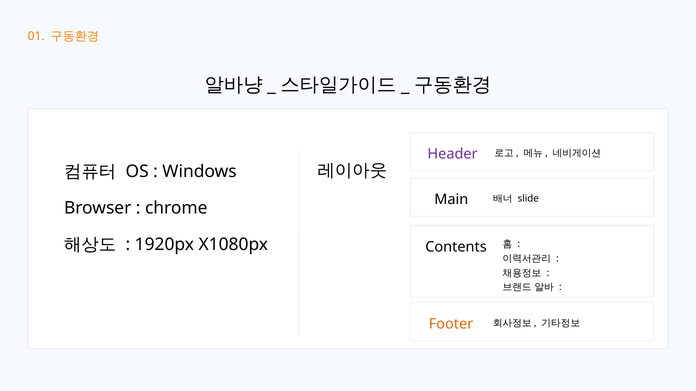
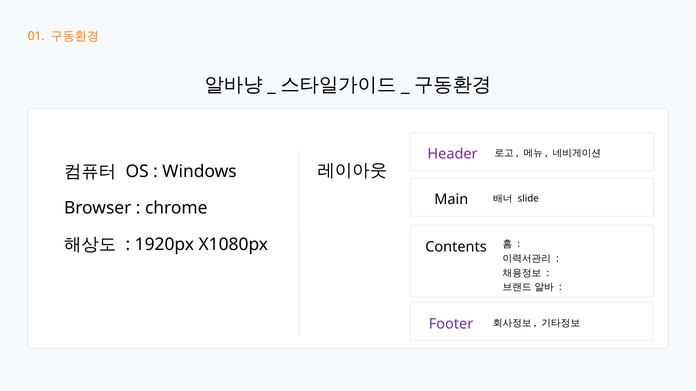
Footer colour: orange -> purple
